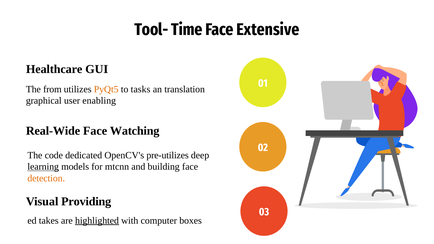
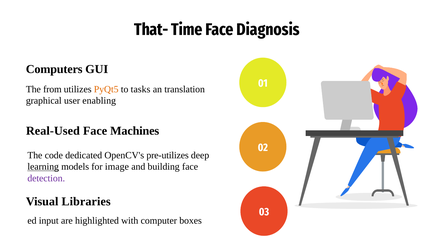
Tool-: Tool- -> That-
Extensive: Extensive -> Diagnosis
Healthcare: Healthcare -> Computers
Real-Wide: Real-Wide -> Real-Used
Watching: Watching -> Machines
mtcnn: mtcnn -> image
detection colour: orange -> purple
Providing: Providing -> Libraries
takes: takes -> input
highlighted underline: present -> none
